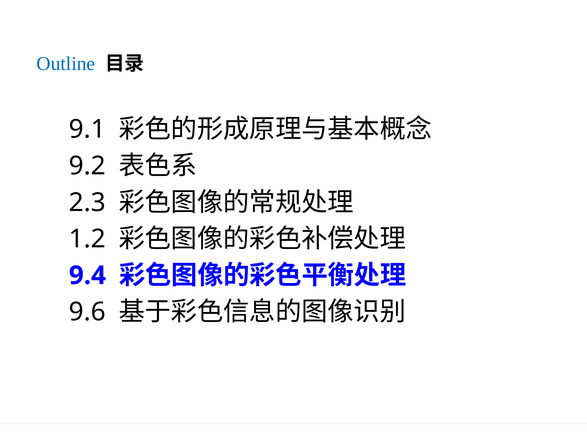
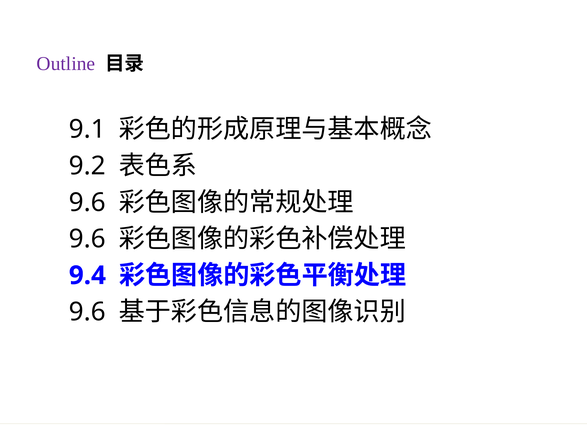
Outline colour: blue -> purple
2.3 at (87, 203): 2.3 -> 9.6
1.2 at (87, 239): 1.2 -> 9.6
